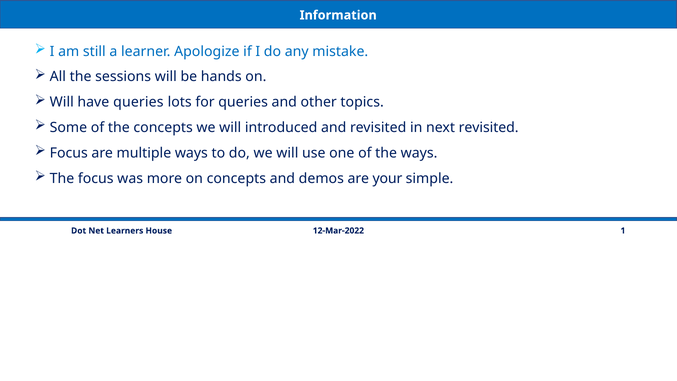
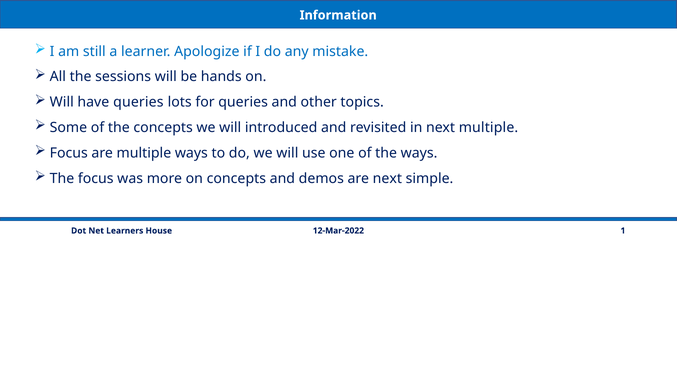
next revisited: revisited -> multiple
are your: your -> next
